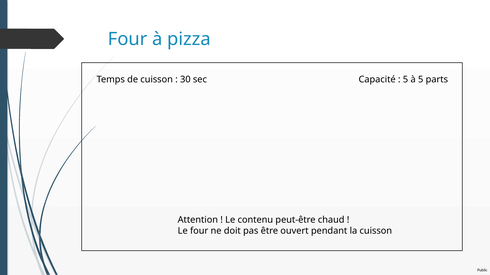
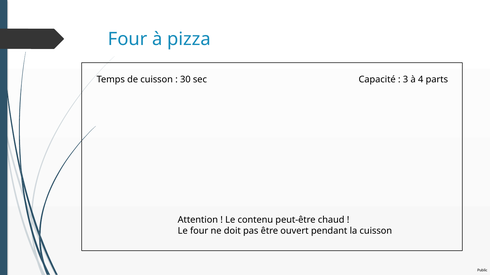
5 at (406, 80): 5 -> 3
à 5: 5 -> 4
